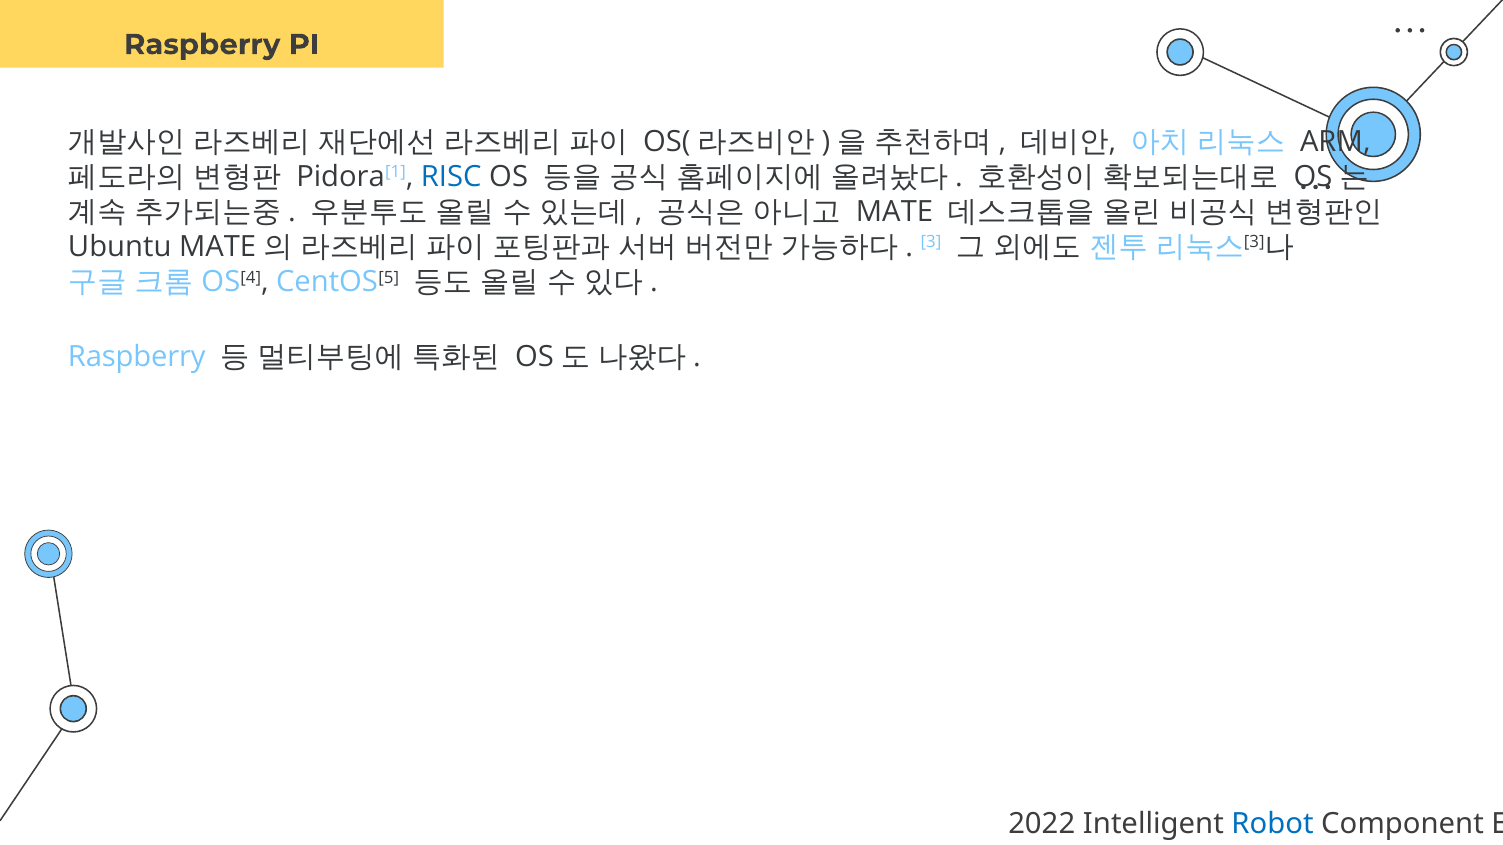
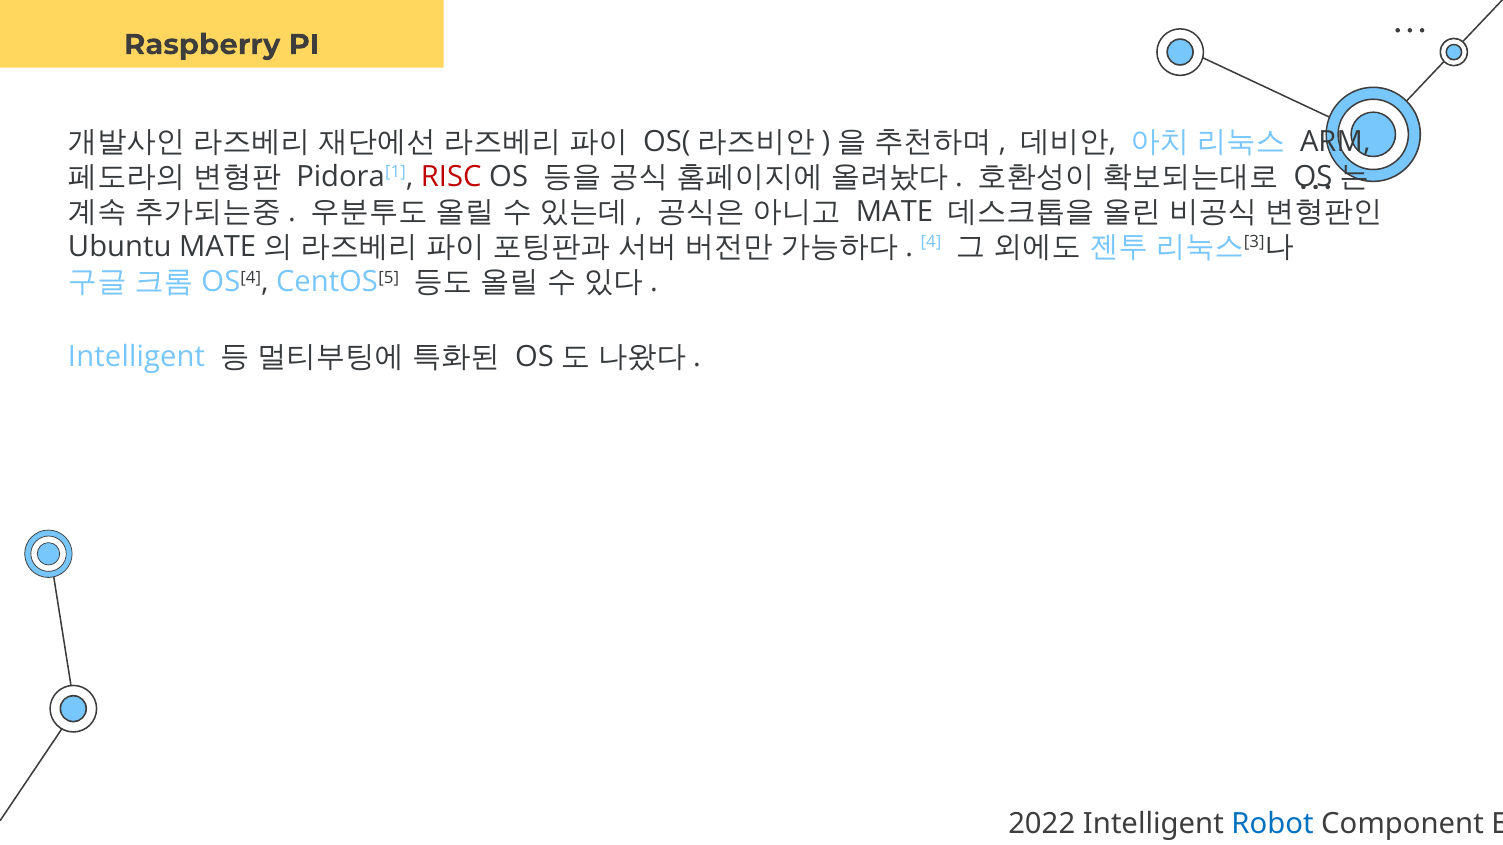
RISC colour: blue -> red
3: 3 -> 4
Raspberry at (137, 357): Raspberry -> Intelligent
